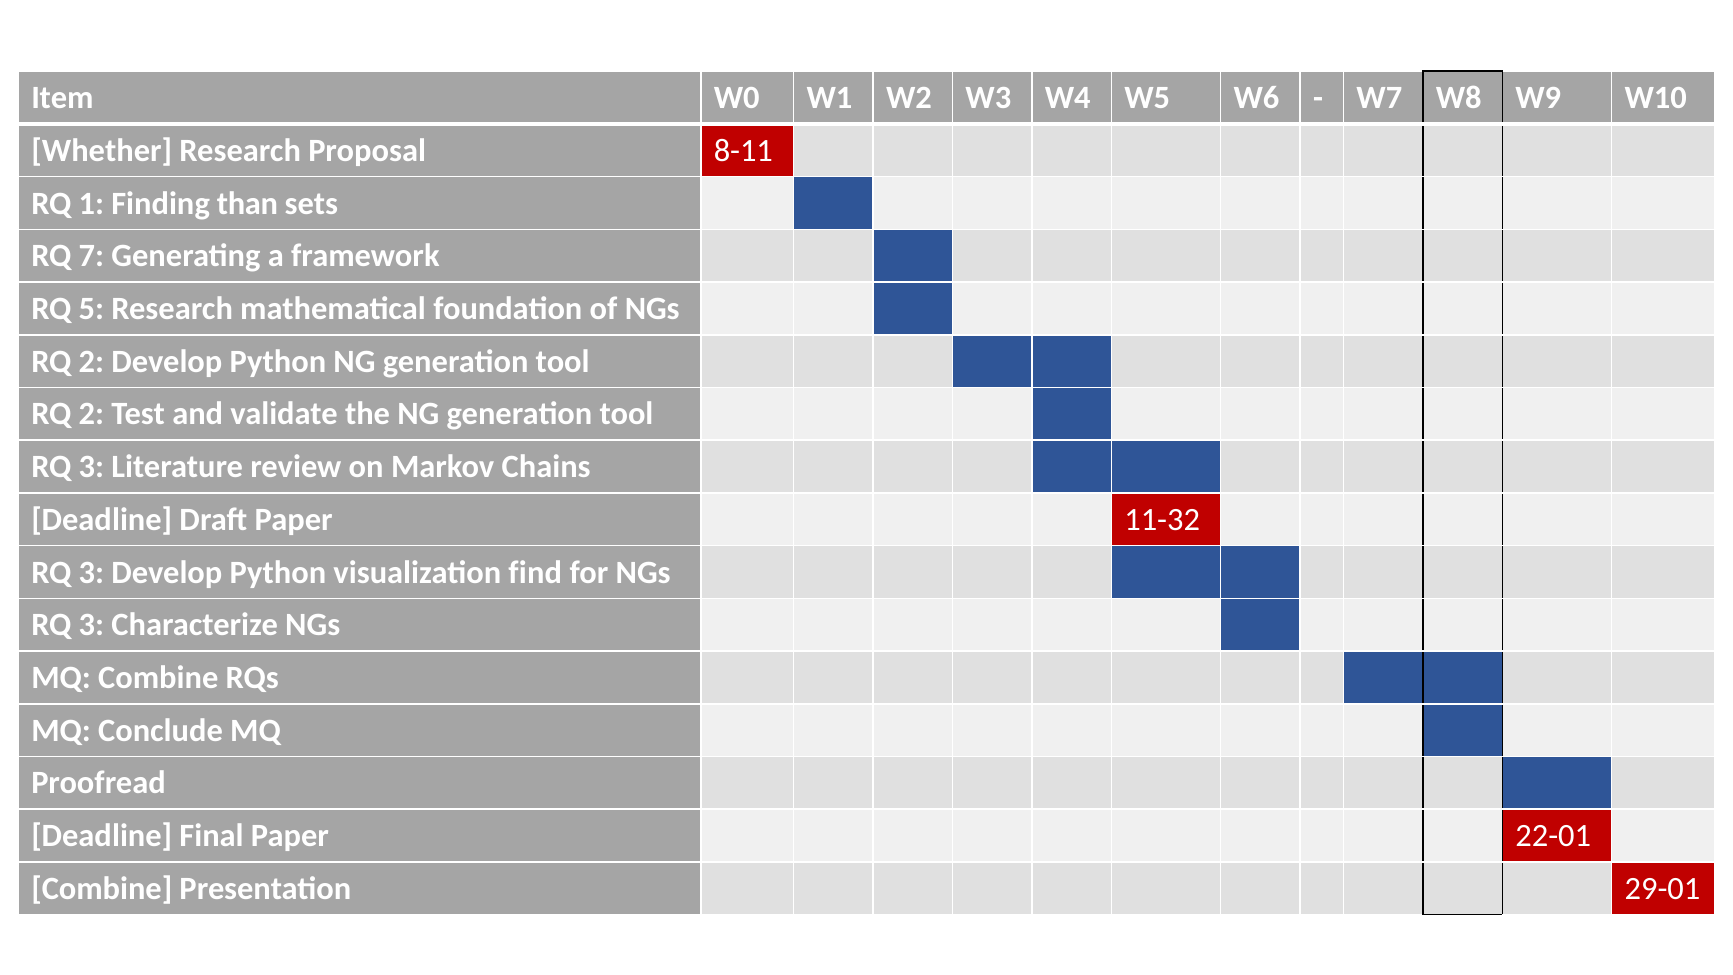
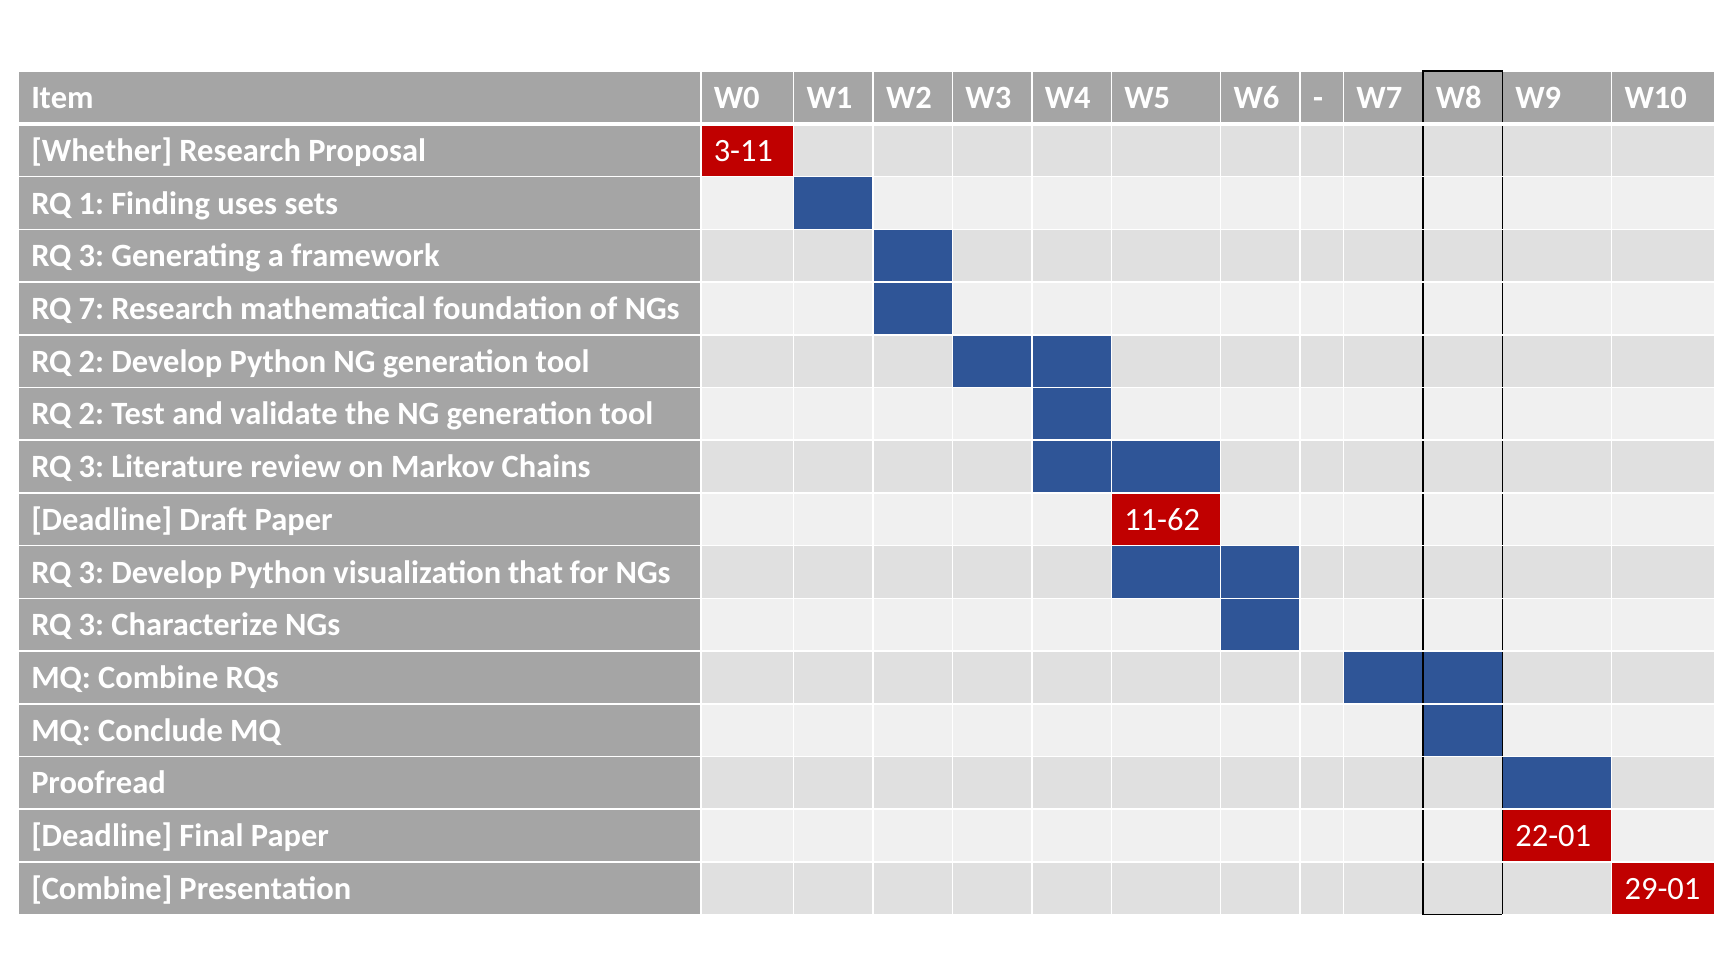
8-11: 8-11 -> 3-11
than: than -> uses
7 at (91, 256): 7 -> 3
5: 5 -> 7
11-32: 11-32 -> 11-62
find: find -> that
